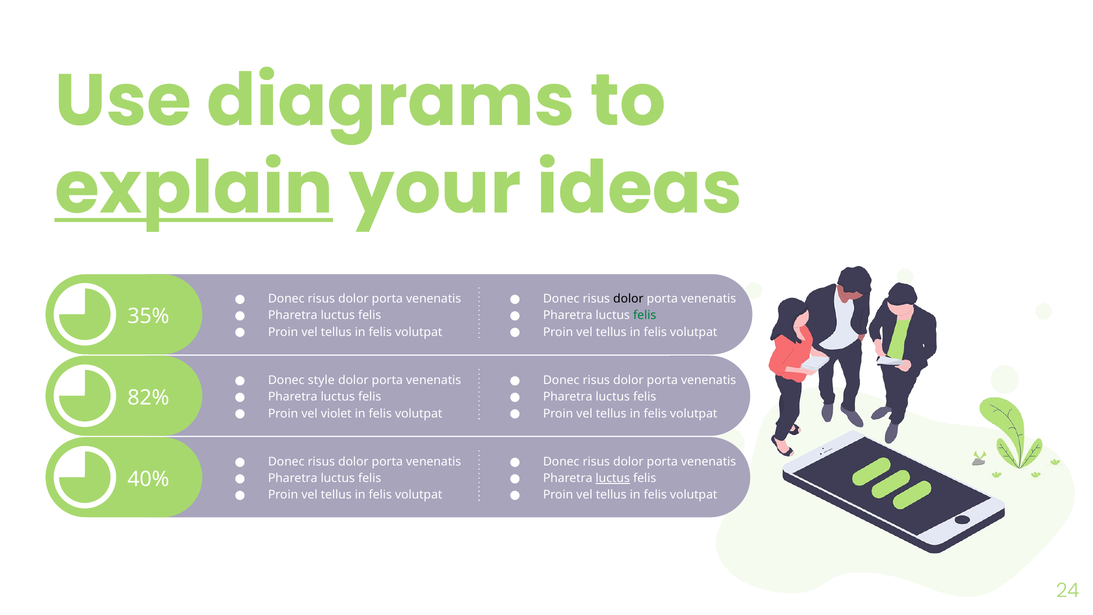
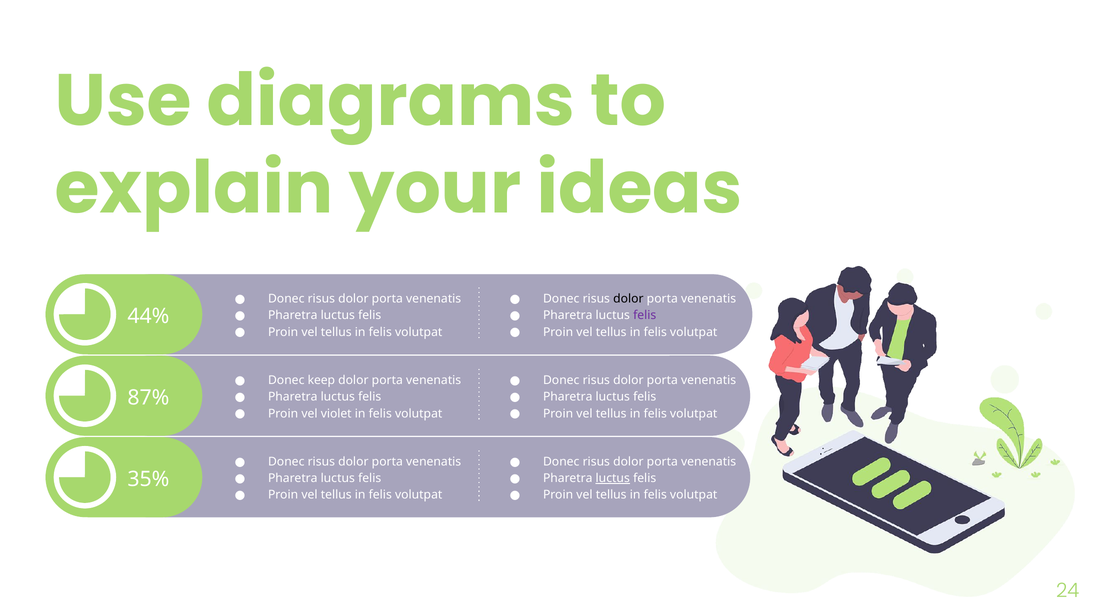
explain underline: present -> none
felis at (645, 315) colour: green -> purple
35%: 35% -> 44%
style: style -> keep
82%: 82% -> 87%
40%: 40% -> 35%
